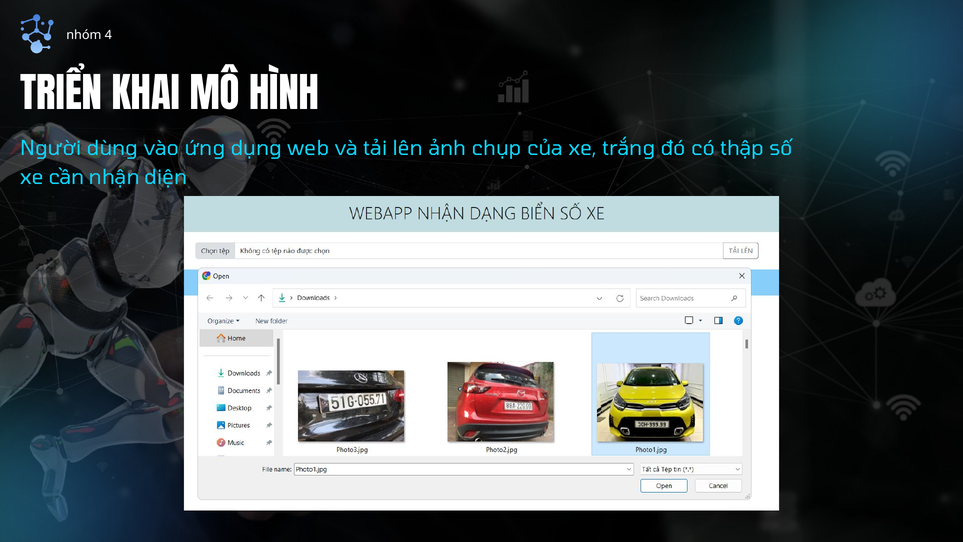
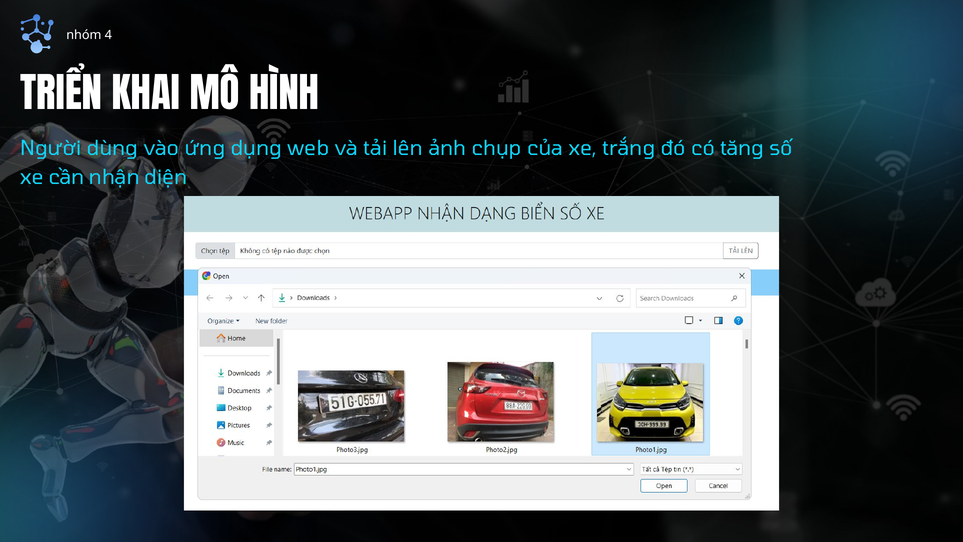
thập: thập -> tăng
